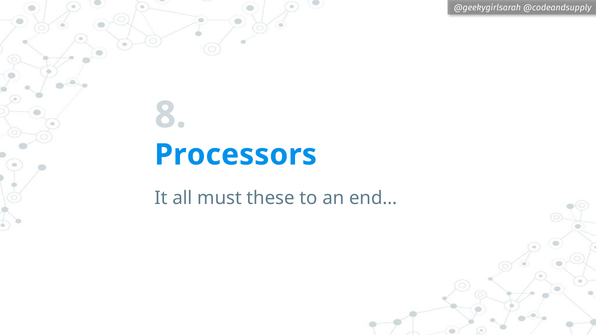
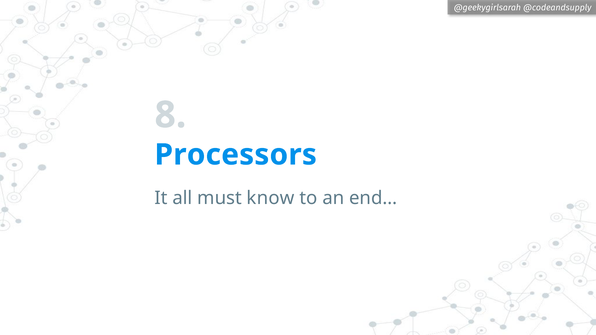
these: these -> know
